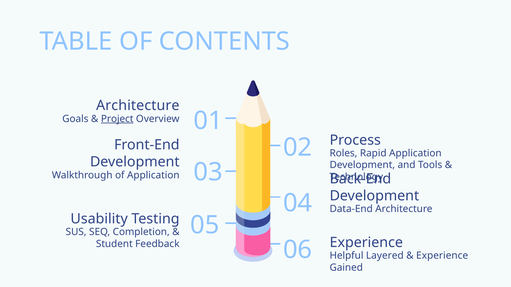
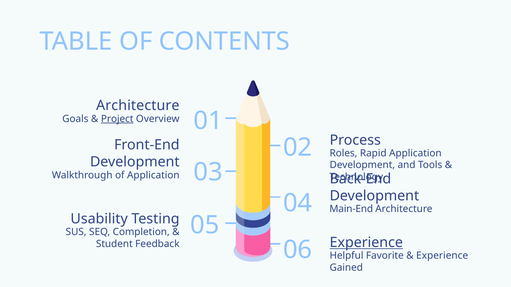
Data-End: Data-End -> Main-End
Experience at (366, 243) underline: none -> present
Layered: Layered -> Favorite
